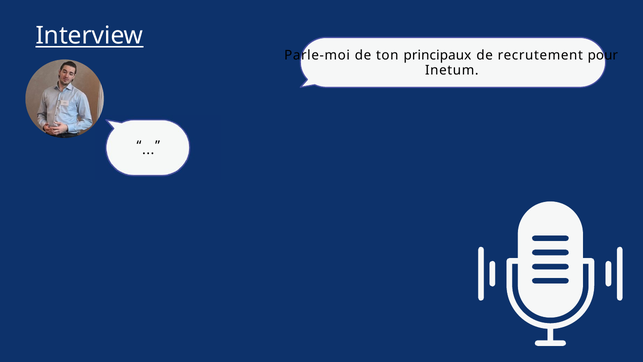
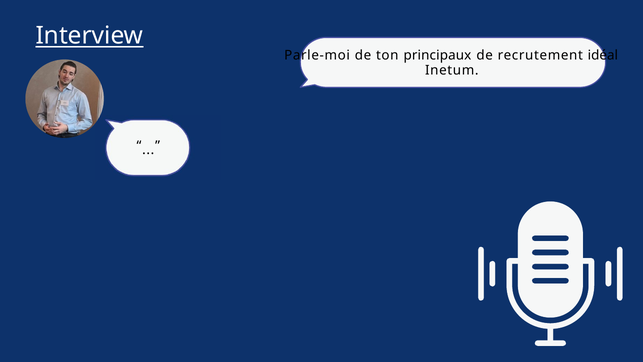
pour: pour -> idéal
